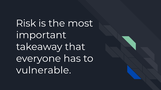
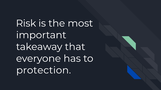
vulnerable: vulnerable -> protection
